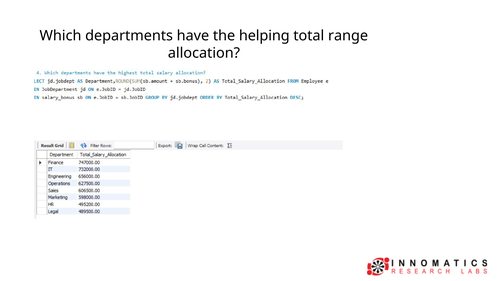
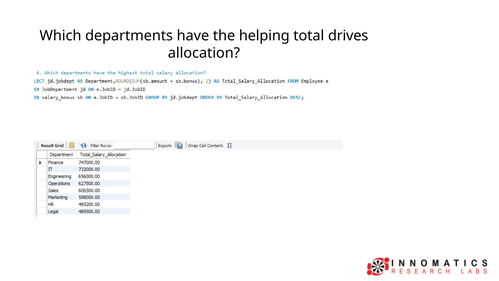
range: range -> drives
